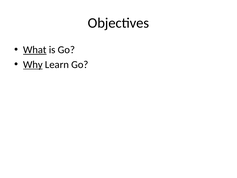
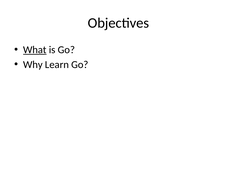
Why underline: present -> none
